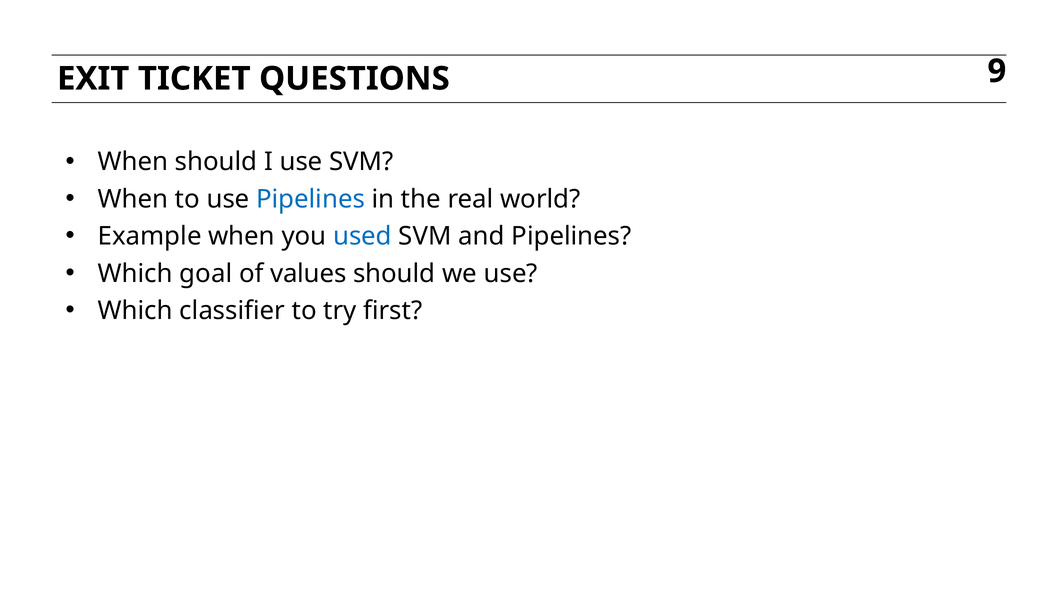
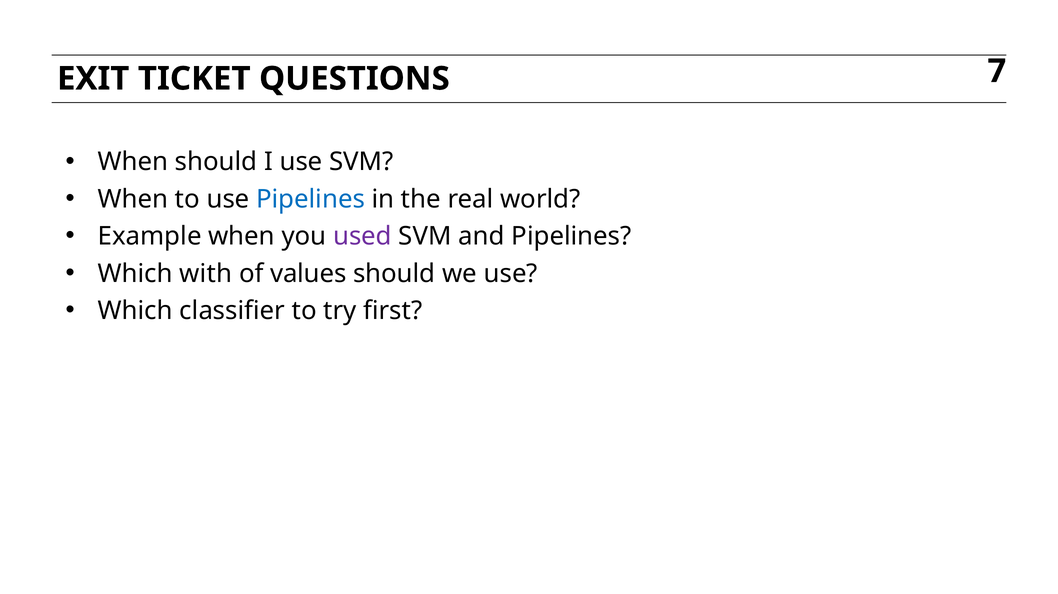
9: 9 -> 7
used colour: blue -> purple
goal: goal -> with
